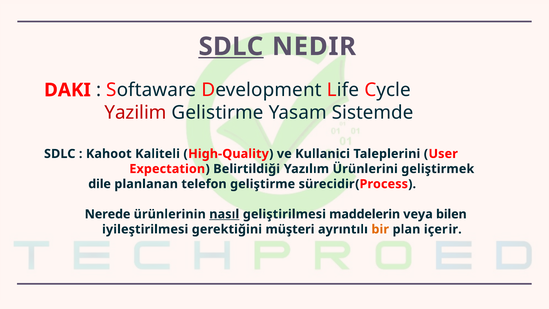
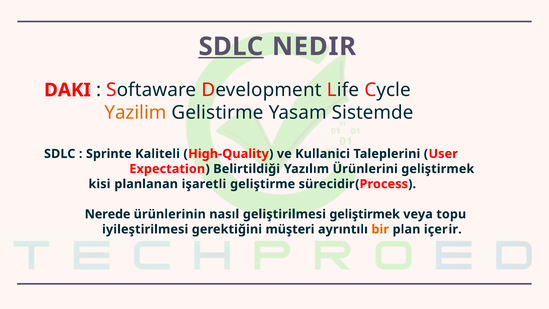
Yazilim colour: red -> orange
Kahoot: Kahoot -> Sprinte
dile: dile -> kisi
telefon: telefon -> işaretli
nasıl underline: present -> none
geliştirilmesi maddelerin: maddelerin -> geliştirmek
bilen: bilen -> topu
